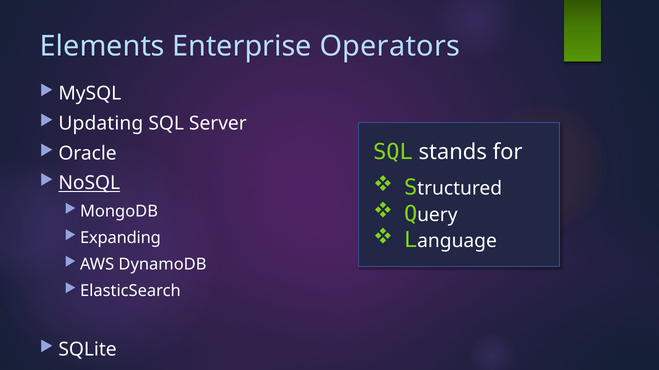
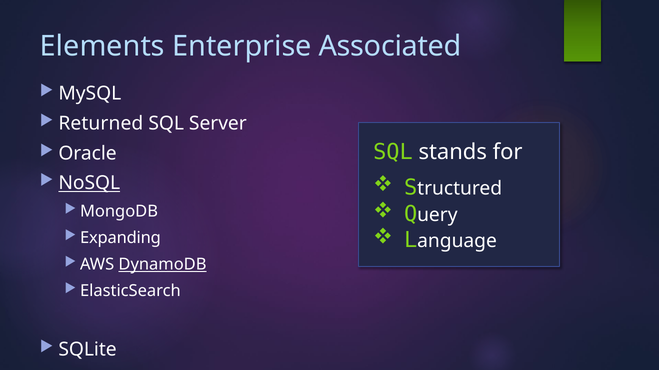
Operators: Operators -> Associated
Updating: Updating -> Returned
DynamoDB underline: none -> present
